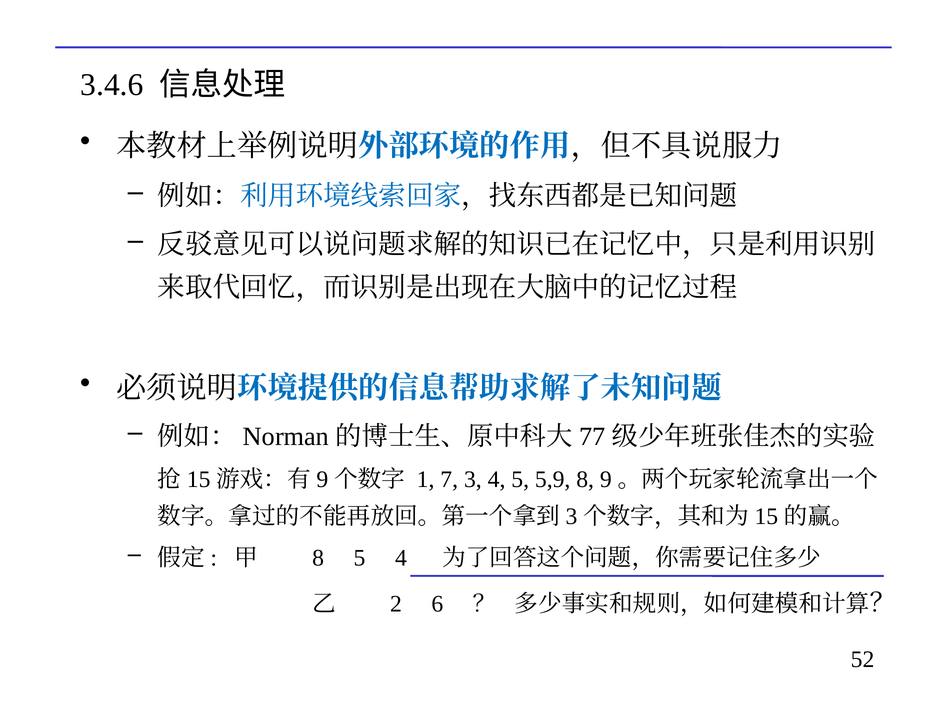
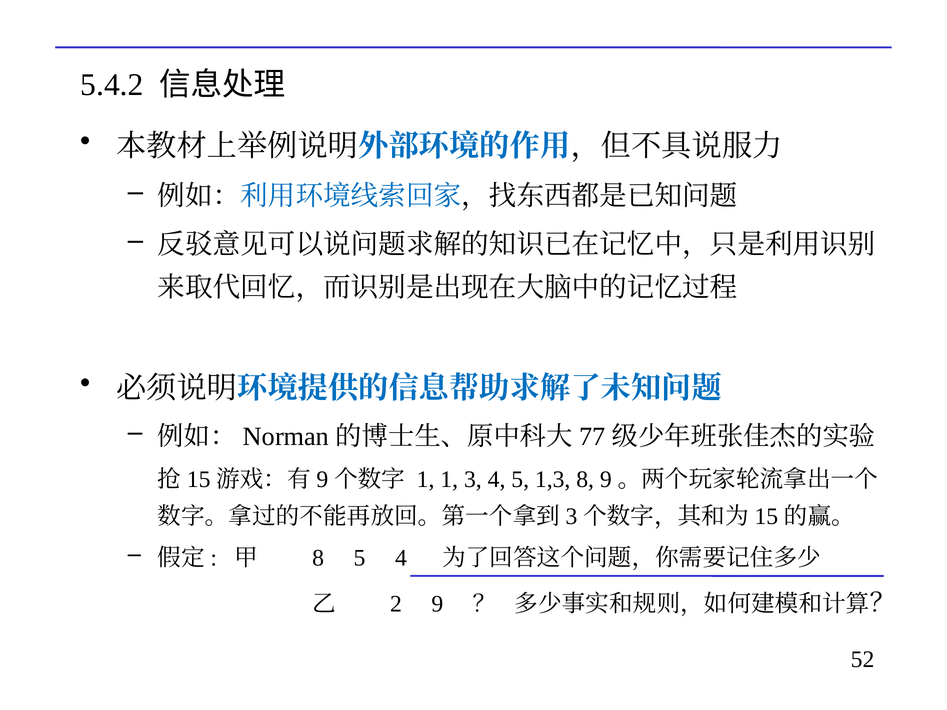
3.4.6: 3.4.6 -> 5.4.2
1 7: 7 -> 1
5,9: 5,9 -> 1,3
6: 6 -> 9
